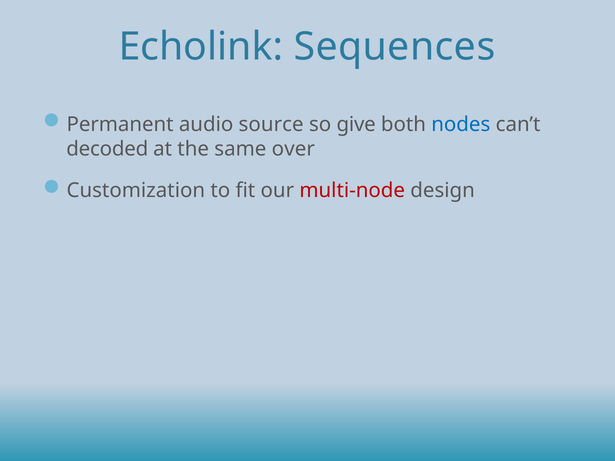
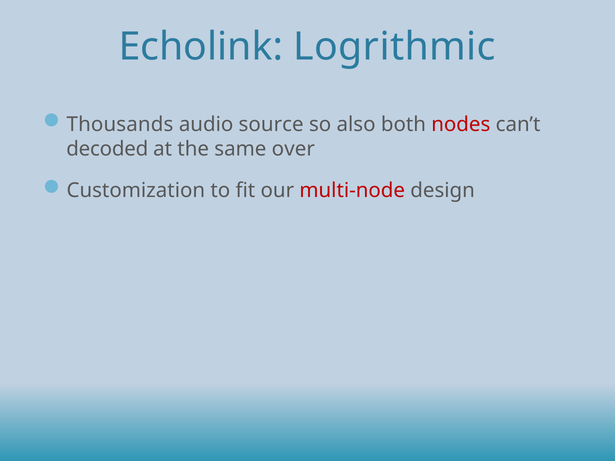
Sequences: Sequences -> Logrithmic
Permanent: Permanent -> Thousands
give: give -> also
nodes colour: blue -> red
